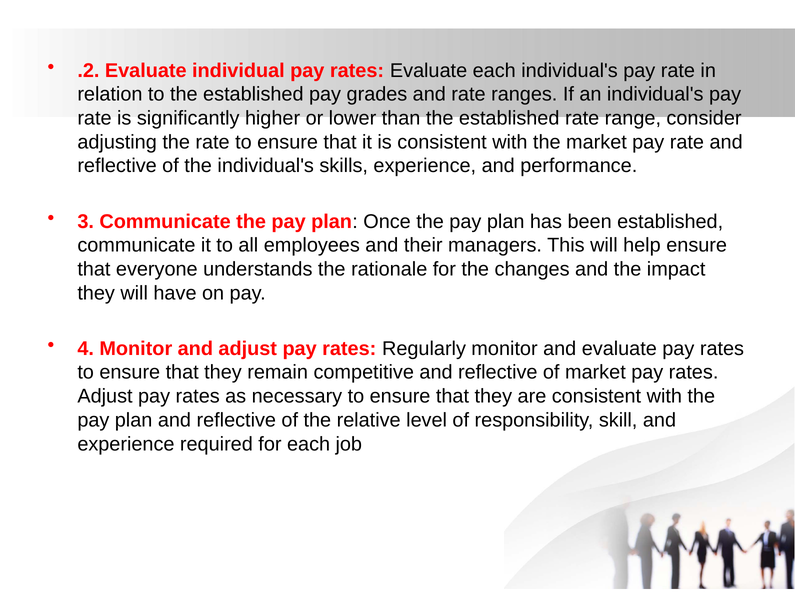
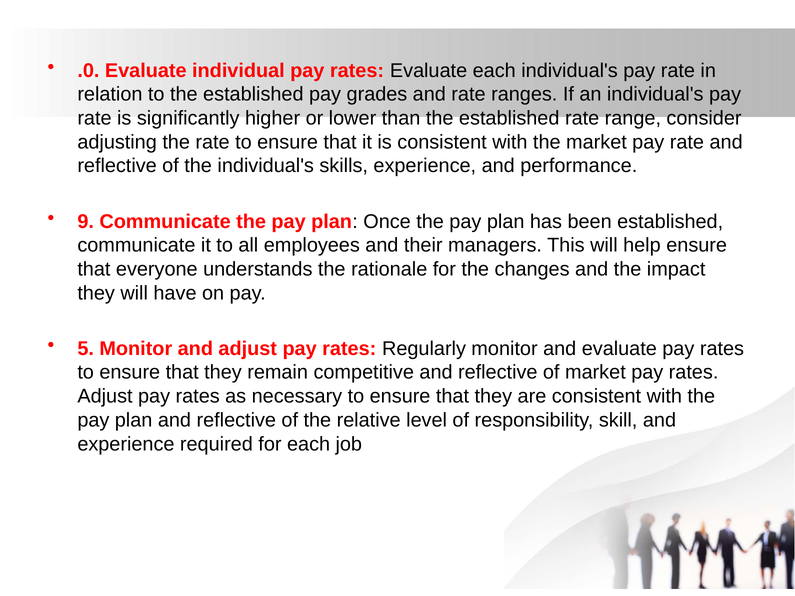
.2: .2 -> .0
3: 3 -> 9
4: 4 -> 5
